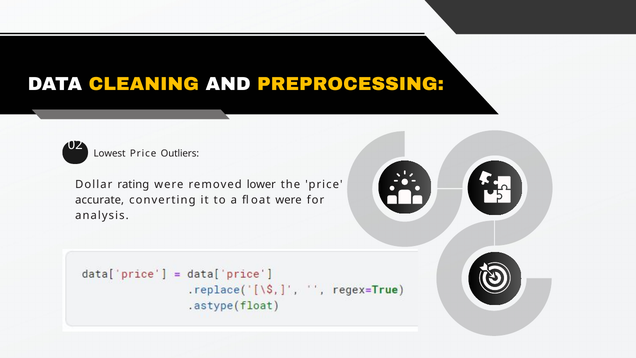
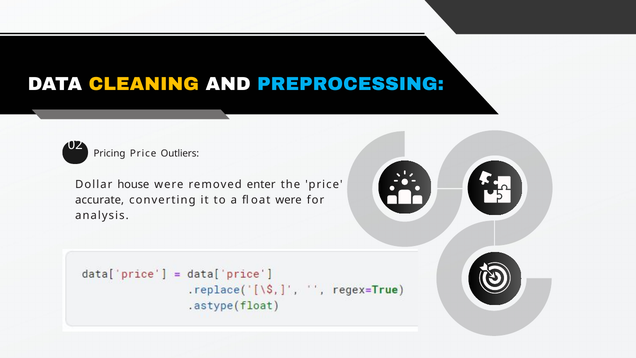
PREPROCESSING colour: yellow -> light blue
Lowest: Lowest -> Pricing
rating: rating -> house
lower: lower -> enter
